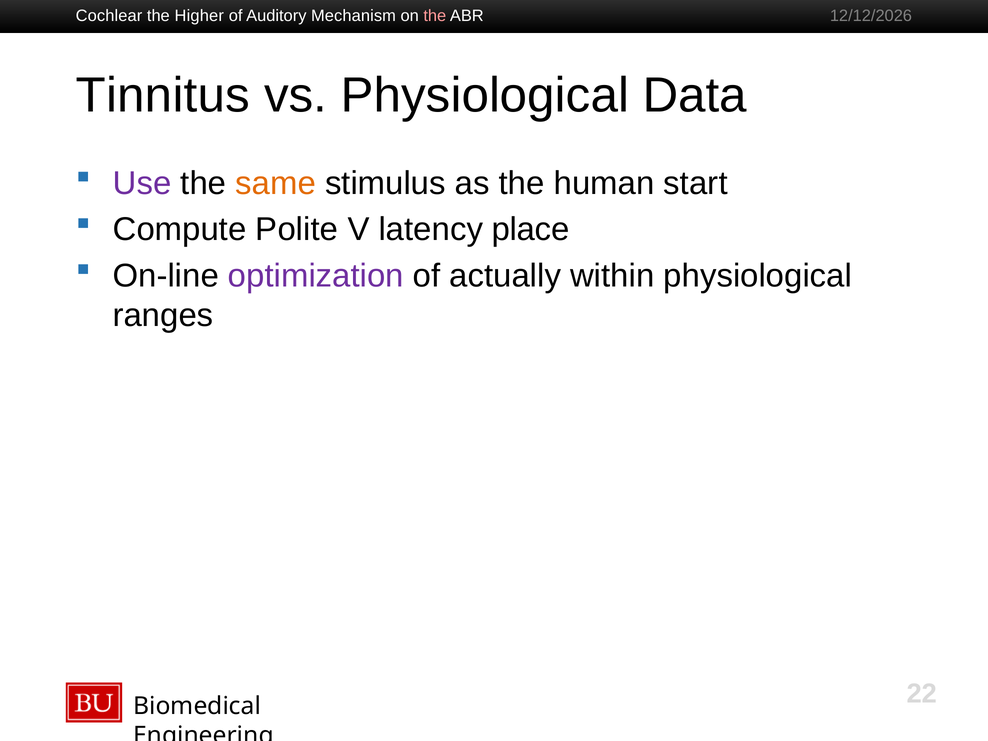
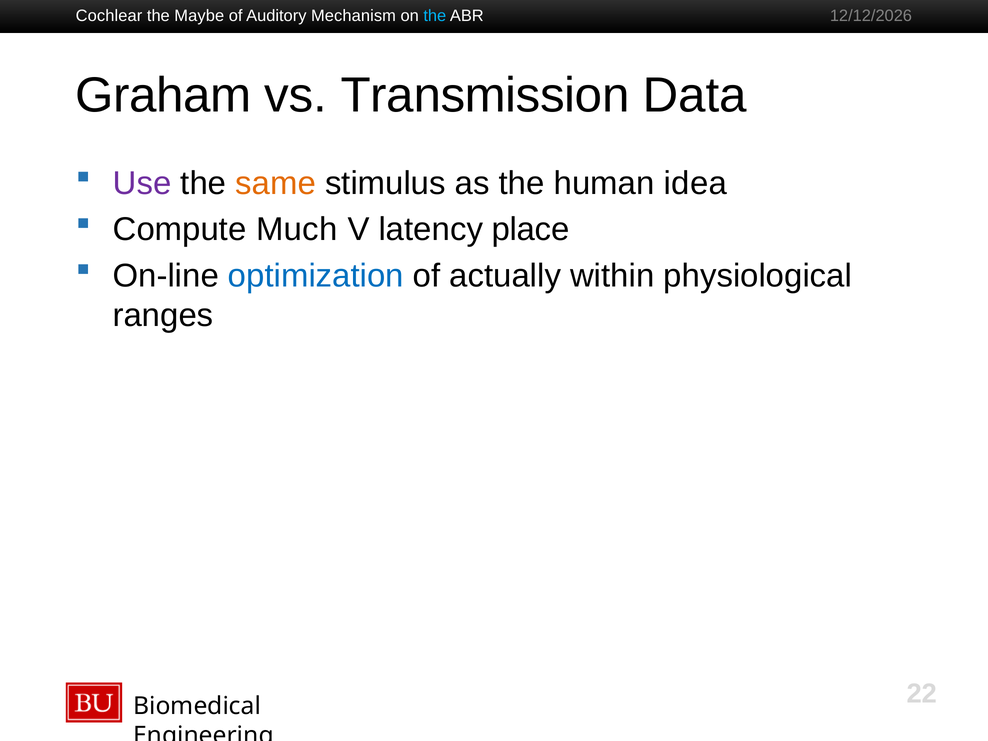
Higher: Higher -> Maybe
the at (435, 16) colour: pink -> light blue
Tinnitus: Tinnitus -> Graham
vs Physiological: Physiological -> Transmission
start: start -> idea
Polite: Polite -> Much
optimization colour: purple -> blue
